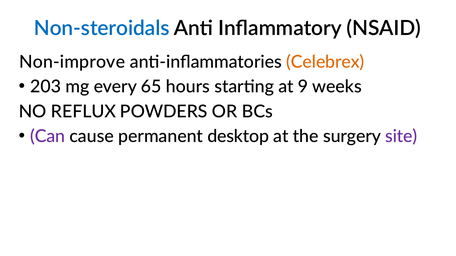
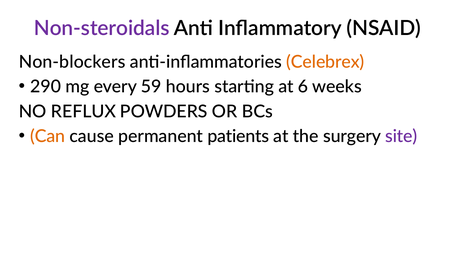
Non-steroidals colour: blue -> purple
Non-improve: Non-improve -> Non-blockers
203: 203 -> 290
65: 65 -> 59
9: 9 -> 6
Can colour: purple -> orange
desktop: desktop -> patients
